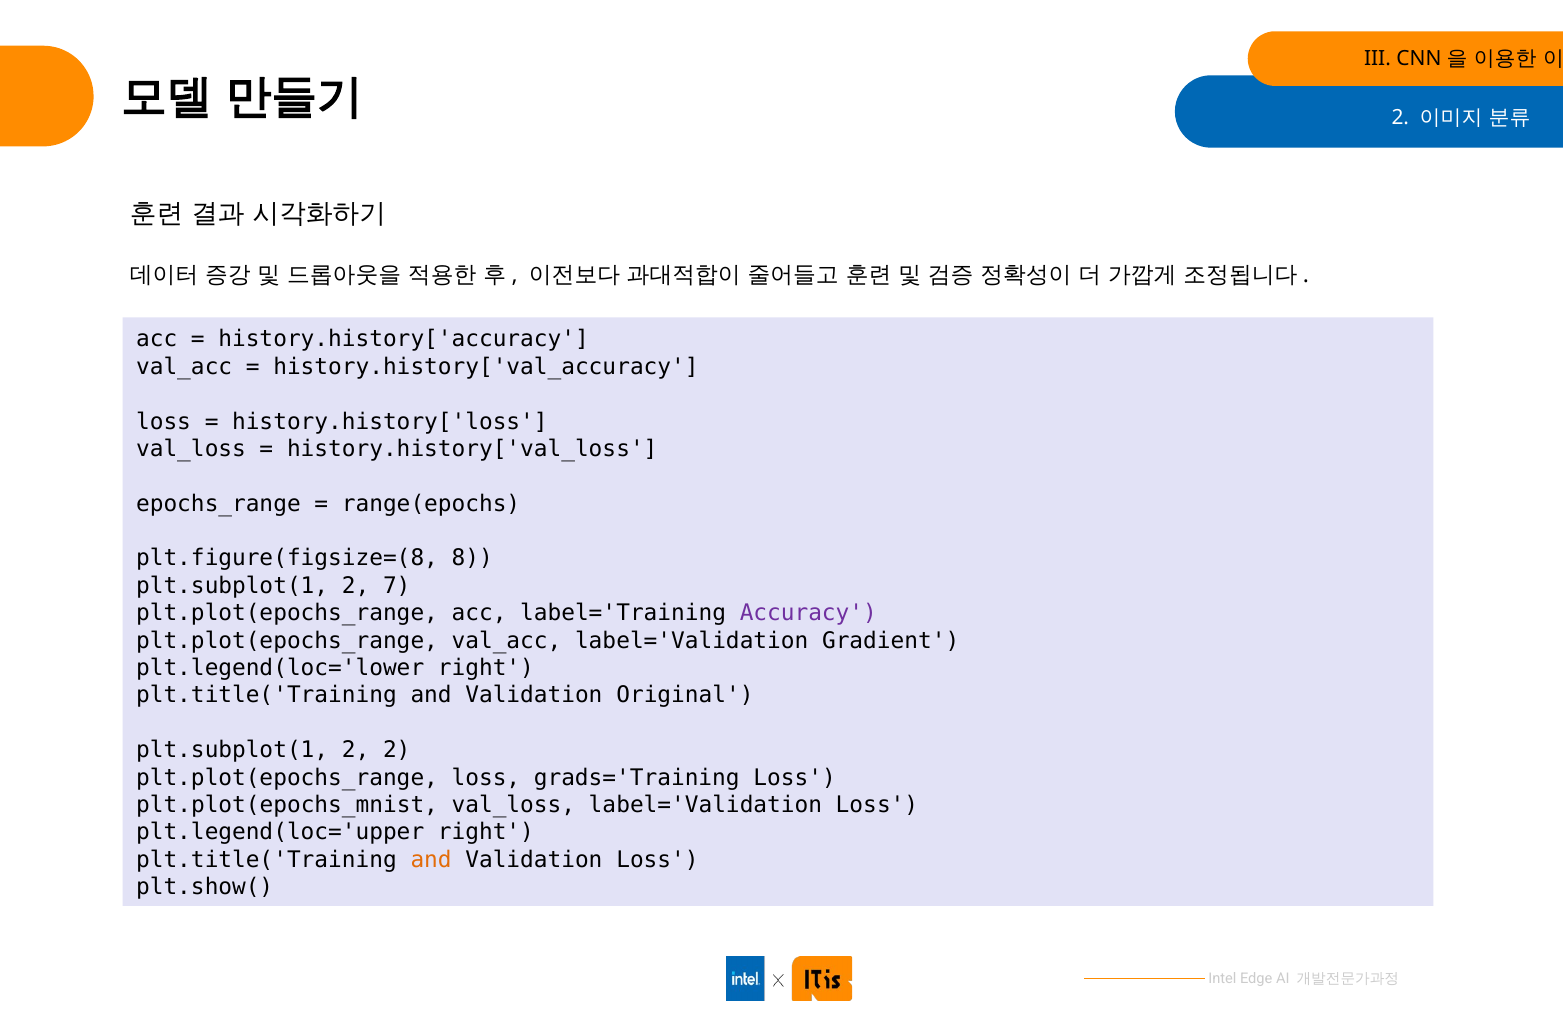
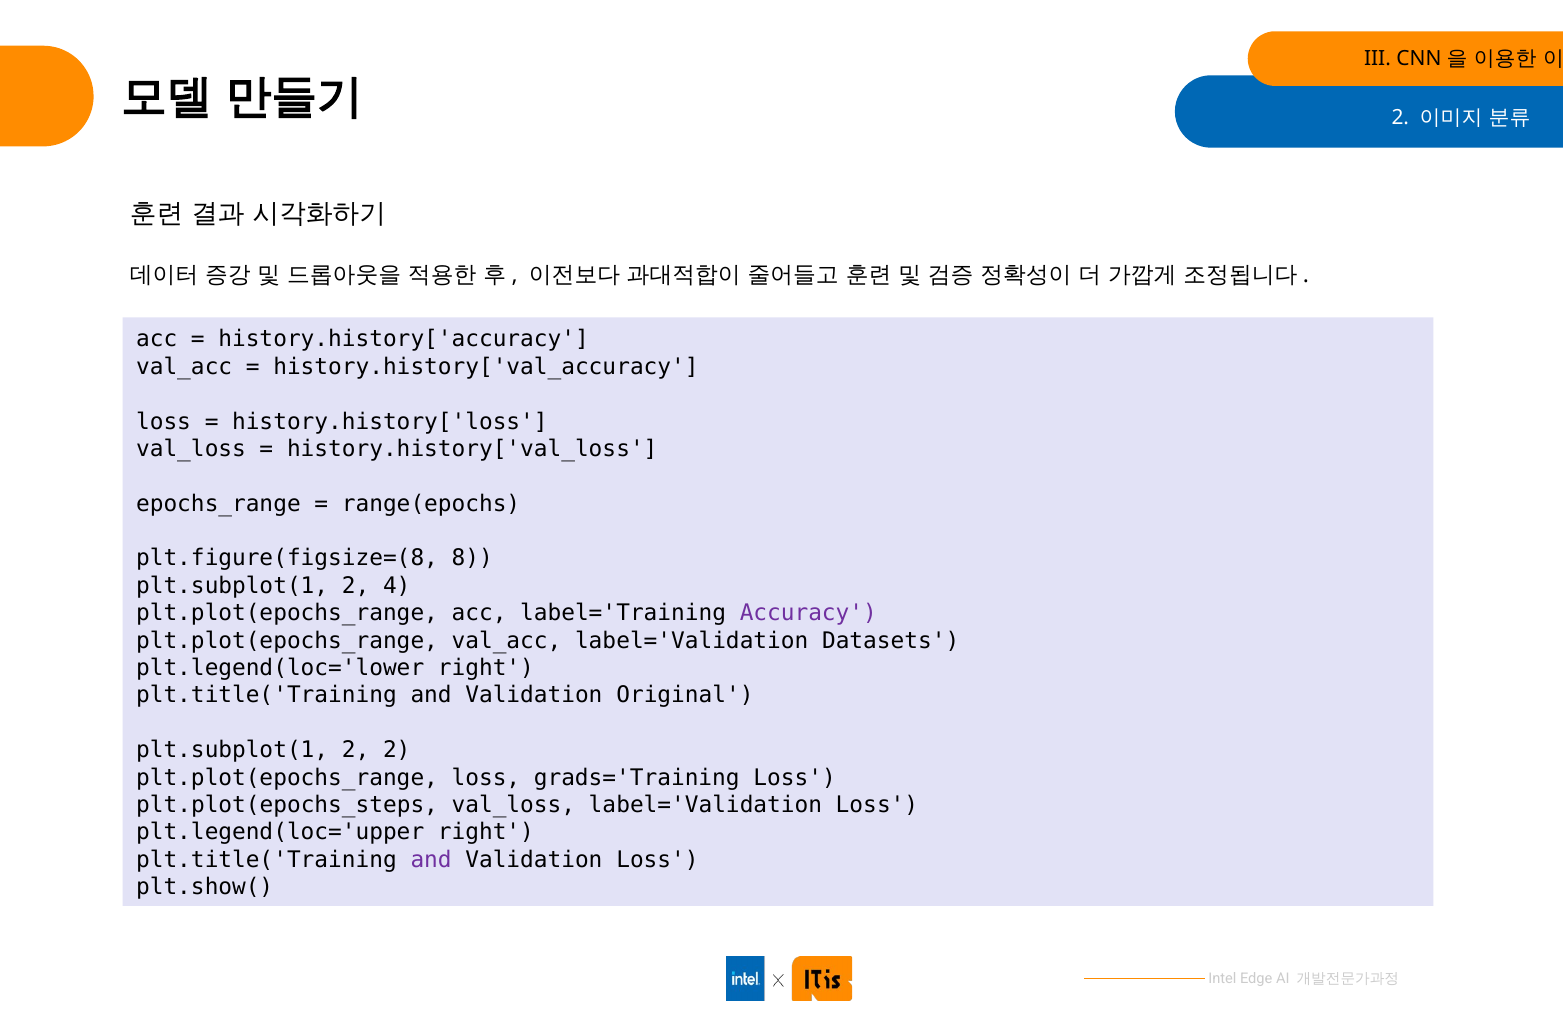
7: 7 -> 4
Gradient: Gradient -> Datasets
plt.plot(epochs_mnist: plt.plot(epochs_mnist -> plt.plot(epochs_steps
and at (431, 859) colour: orange -> purple
